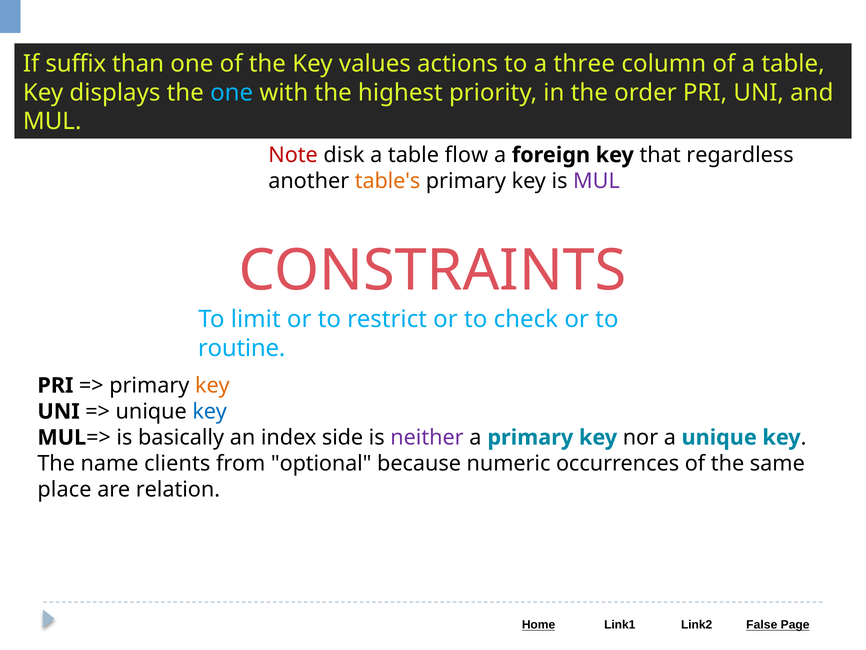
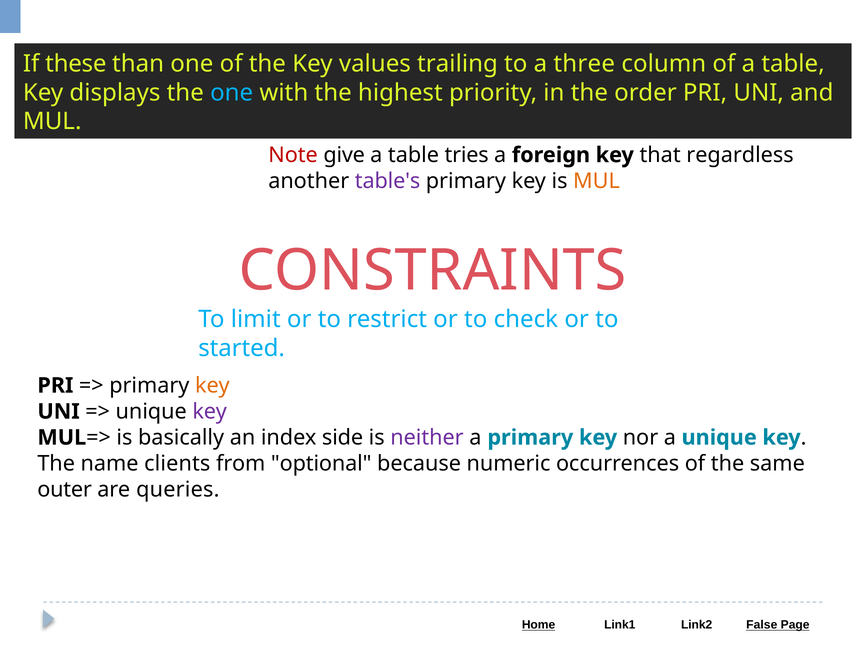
suffix: suffix -> these
actions: actions -> trailing
disk: disk -> give
flow: flow -> tries
table's colour: orange -> purple
MUL at (596, 181) colour: purple -> orange
routine: routine -> started
key at (210, 411) colour: blue -> purple
place: place -> outer
relation: relation -> queries
